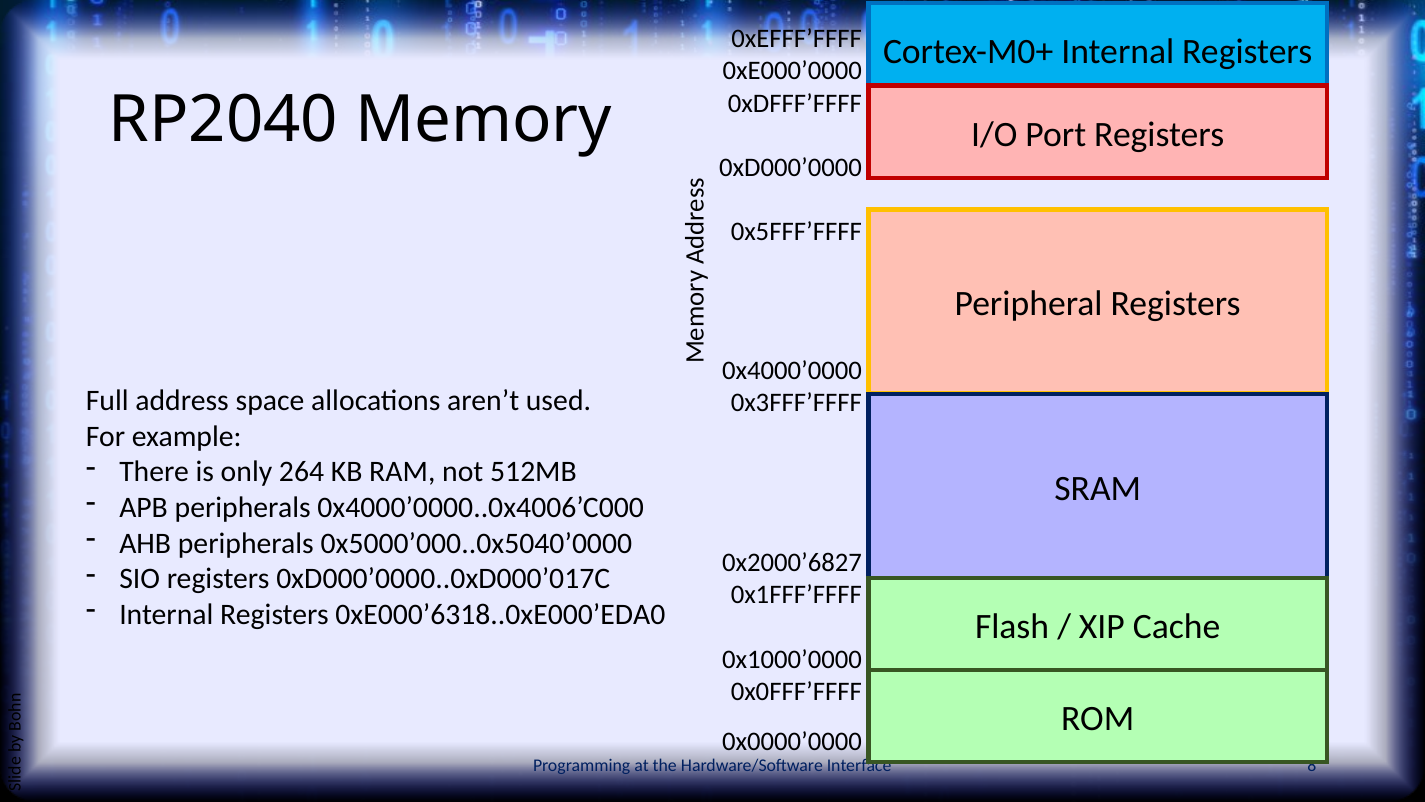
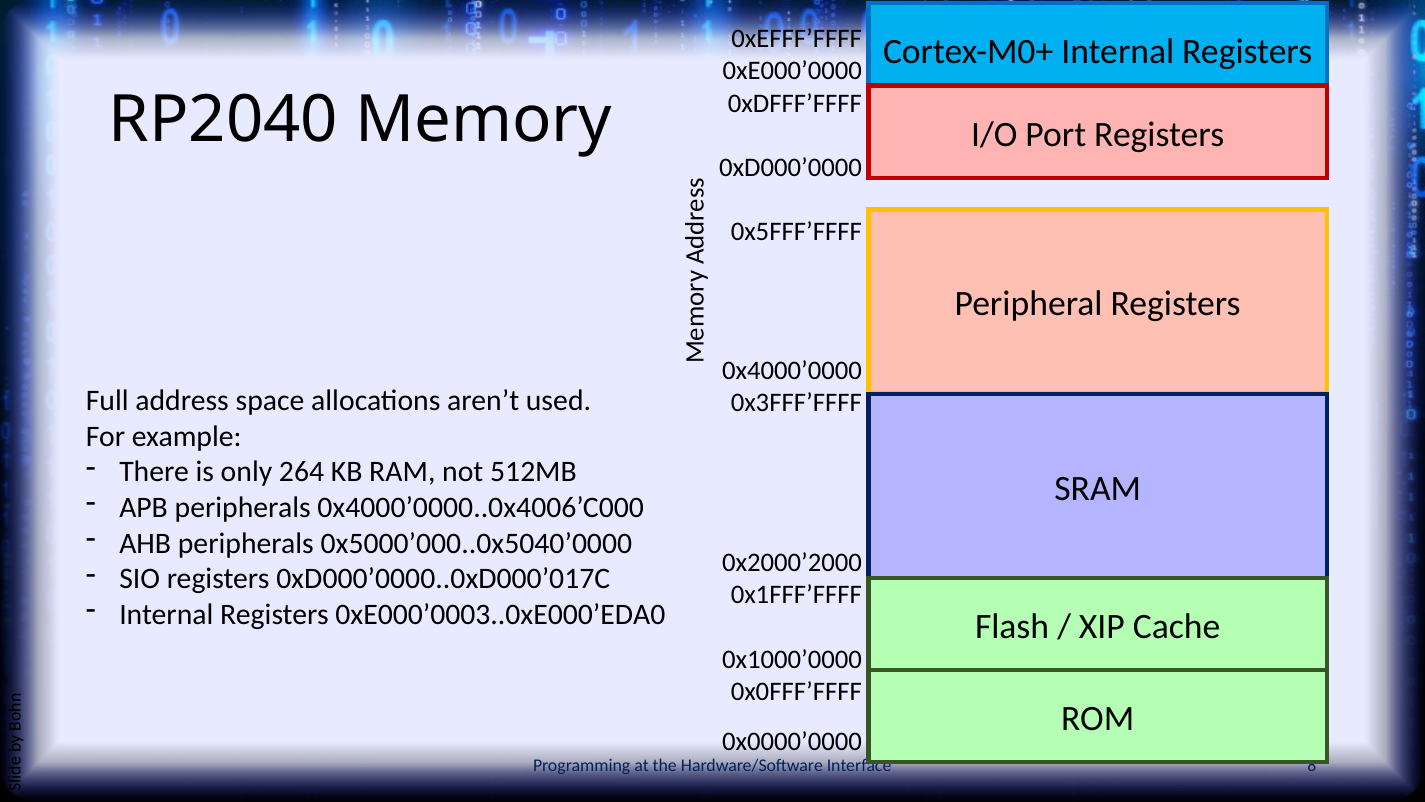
0x2000’6827: 0x2000’6827 -> 0x2000’2000
0xE000’6318..0xE000’EDA0: 0xE000’6318..0xE000’EDA0 -> 0xE000’0003..0xE000’EDA0
